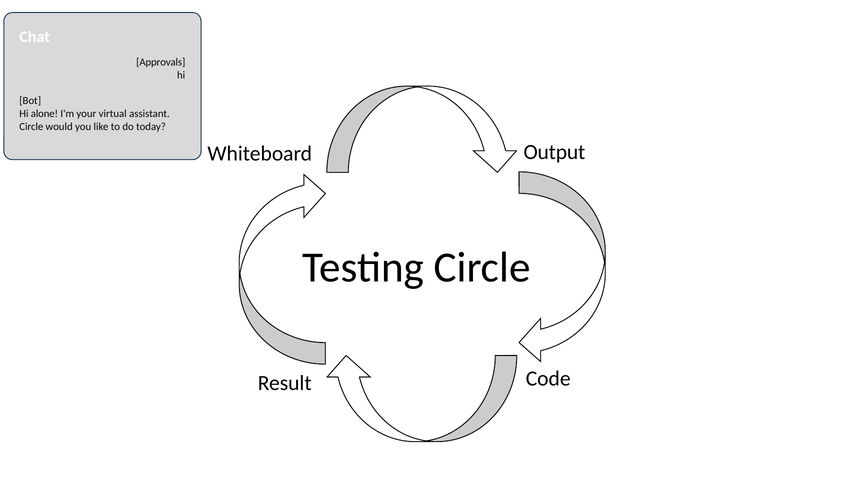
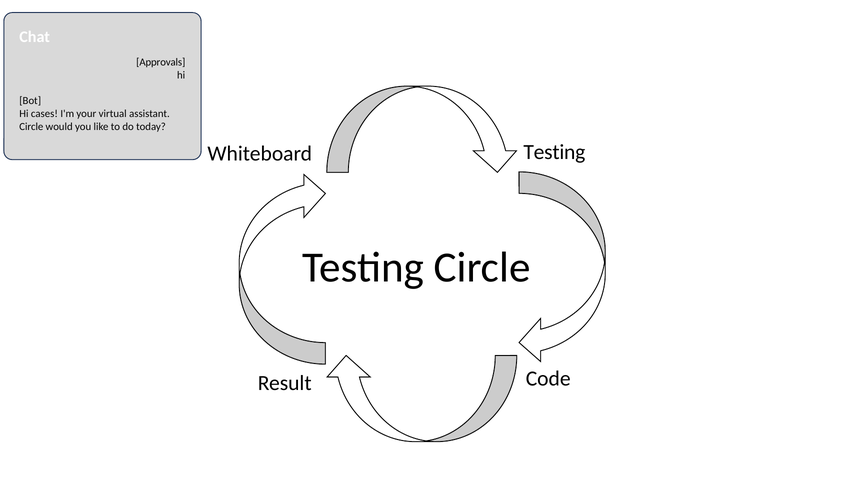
alone: alone -> cases
Output at (554, 152): Output -> Testing
